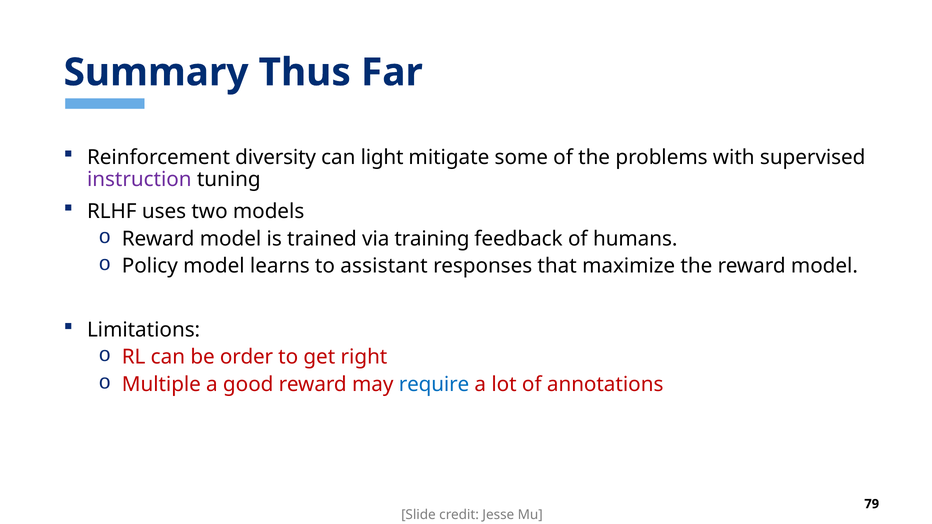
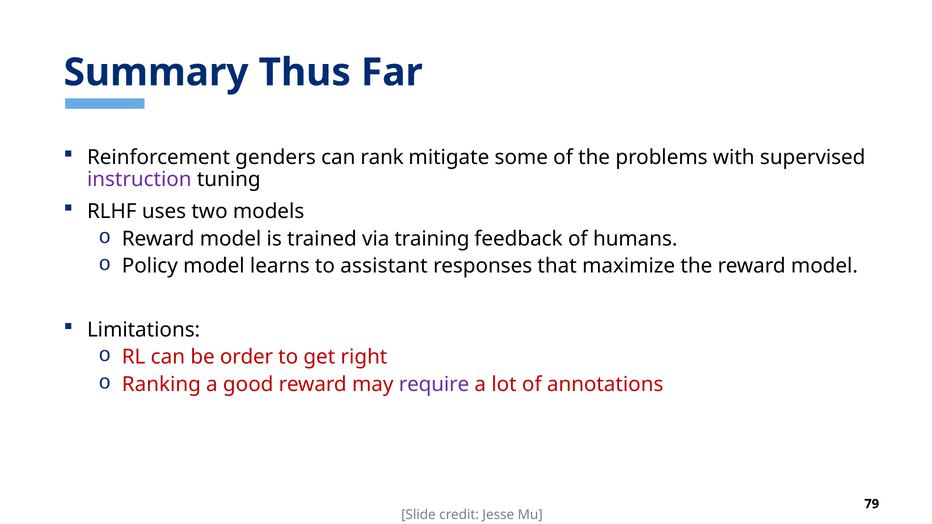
diversity: diversity -> genders
light: light -> rank
Multiple: Multiple -> Ranking
require colour: blue -> purple
